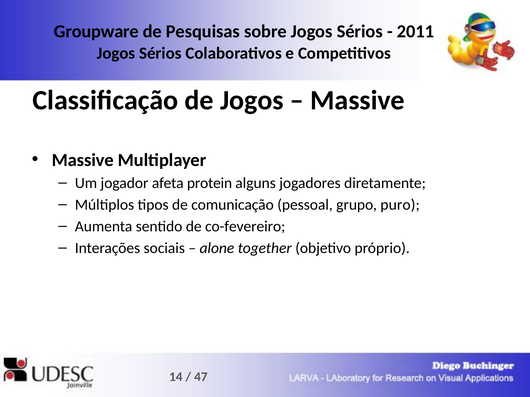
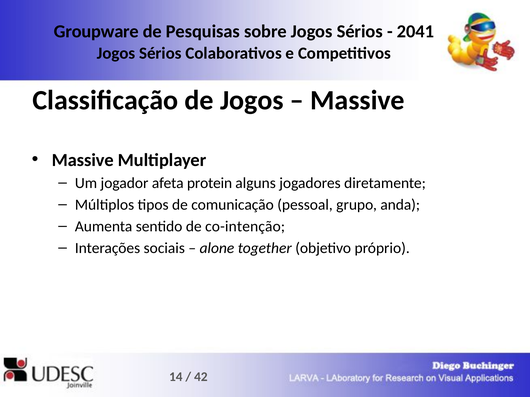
2011: 2011 -> 2041
puro: puro -> anda
co-fevereiro: co-fevereiro -> co-intenção
47: 47 -> 42
